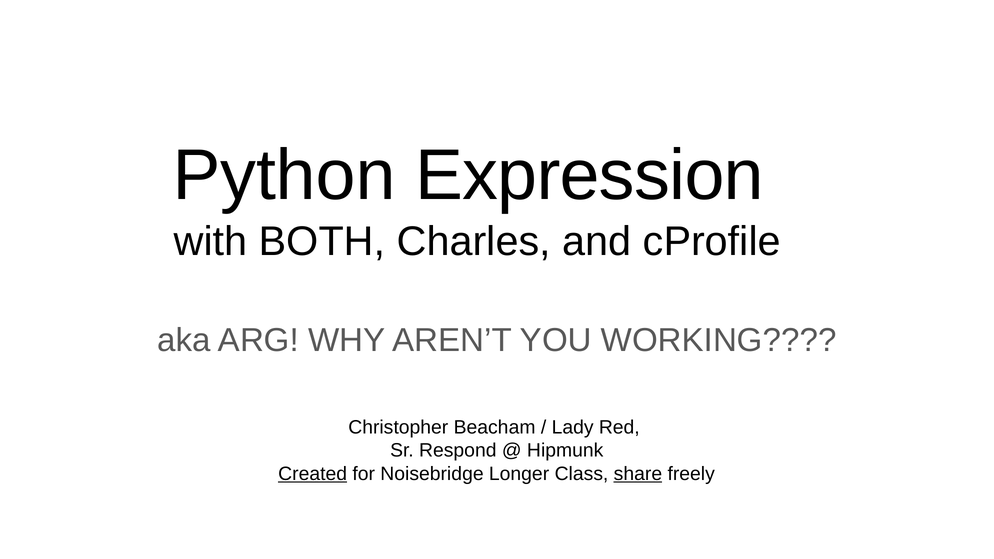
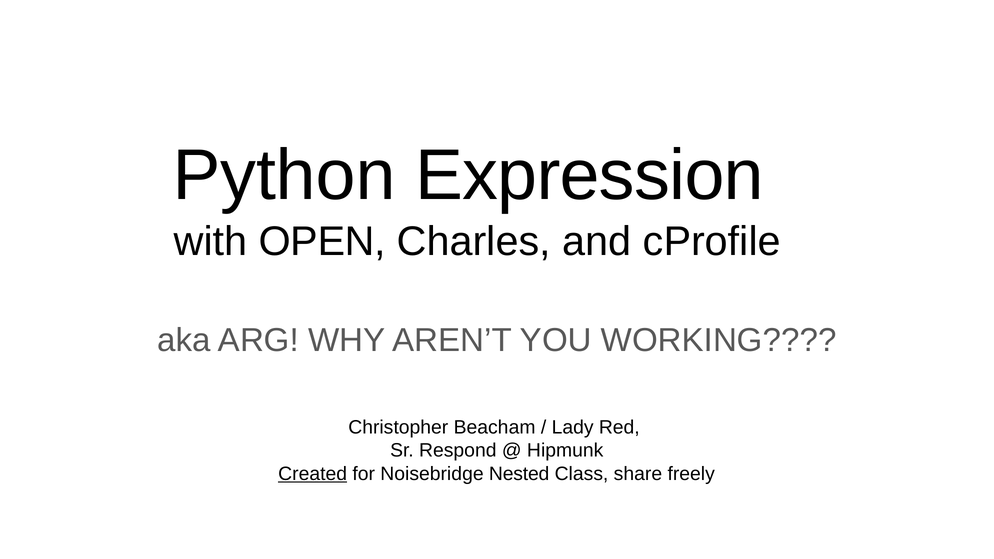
BOTH: BOTH -> OPEN
Longer: Longer -> Nested
share underline: present -> none
